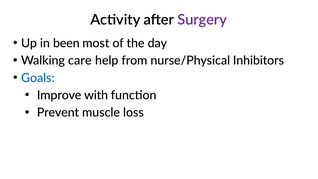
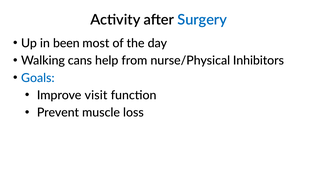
Surgery colour: purple -> blue
care: care -> cans
with: with -> visit
